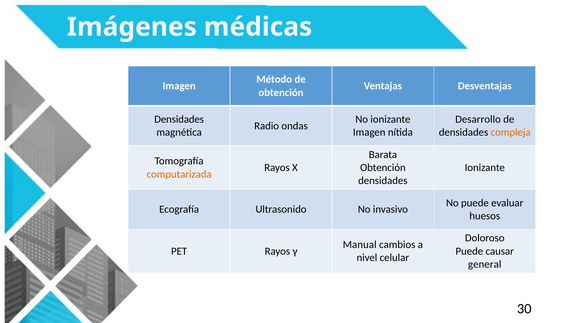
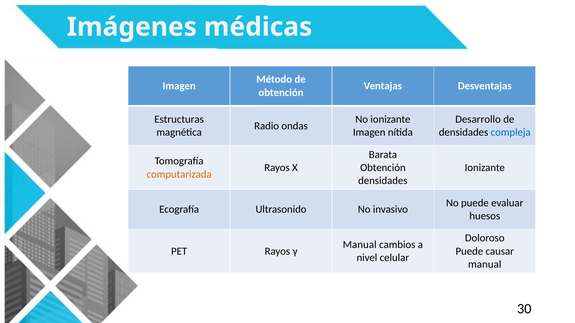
Densidades at (179, 119): Densidades -> Estructuras
compleja colour: orange -> blue
general at (485, 265): general -> manual
